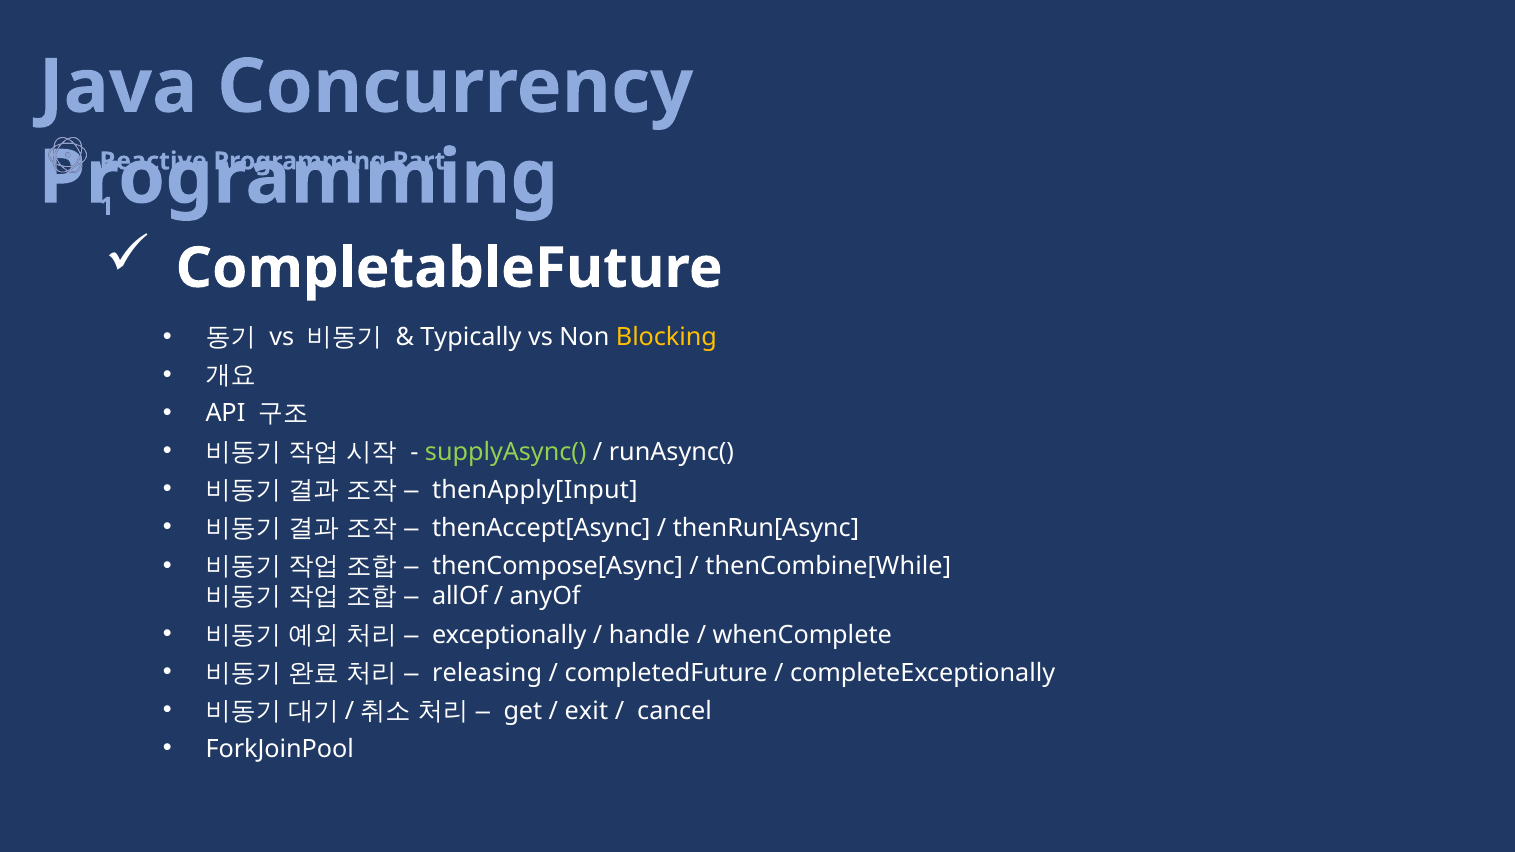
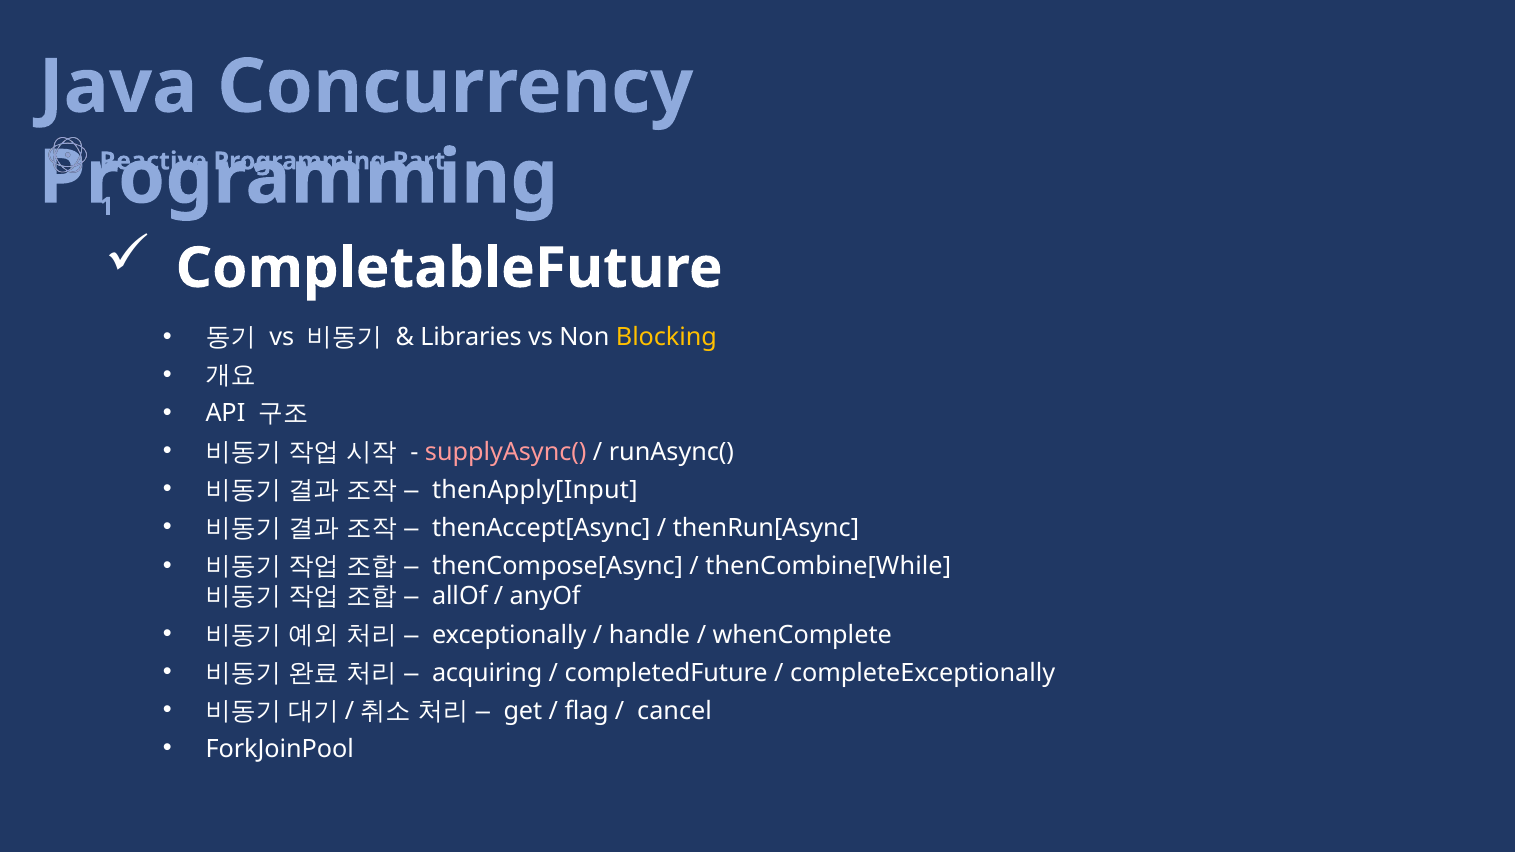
Typically: Typically -> Libraries
supplyAsync( colour: light green -> pink
releasing: releasing -> acquiring
exit: exit -> flag
